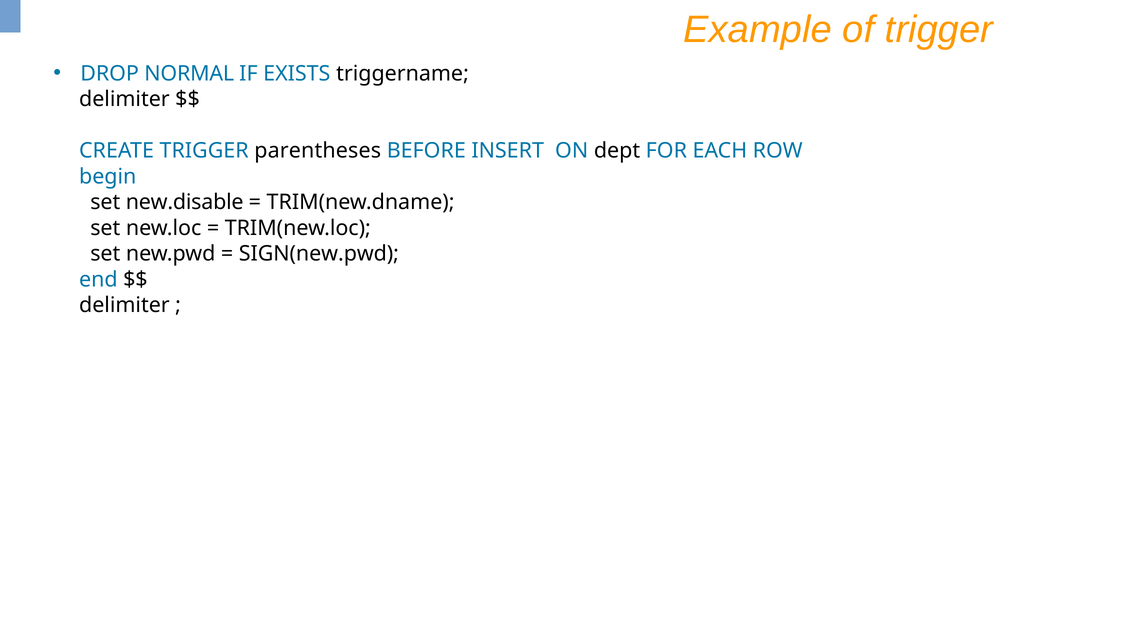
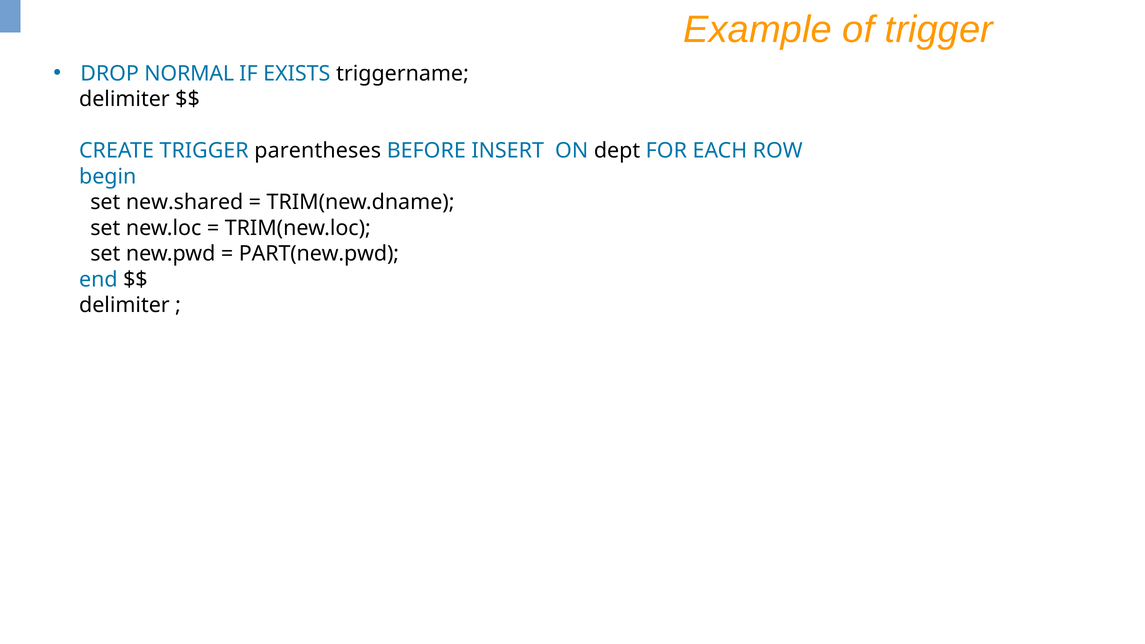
new.disable: new.disable -> new.shared
SIGN(new.pwd: SIGN(new.pwd -> PART(new.pwd
